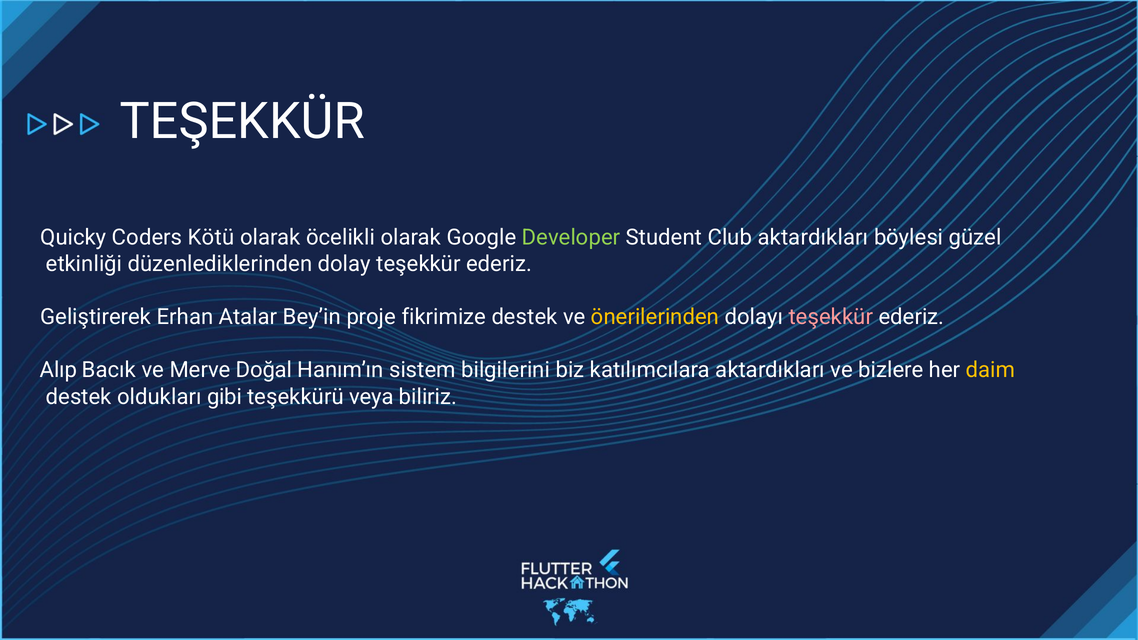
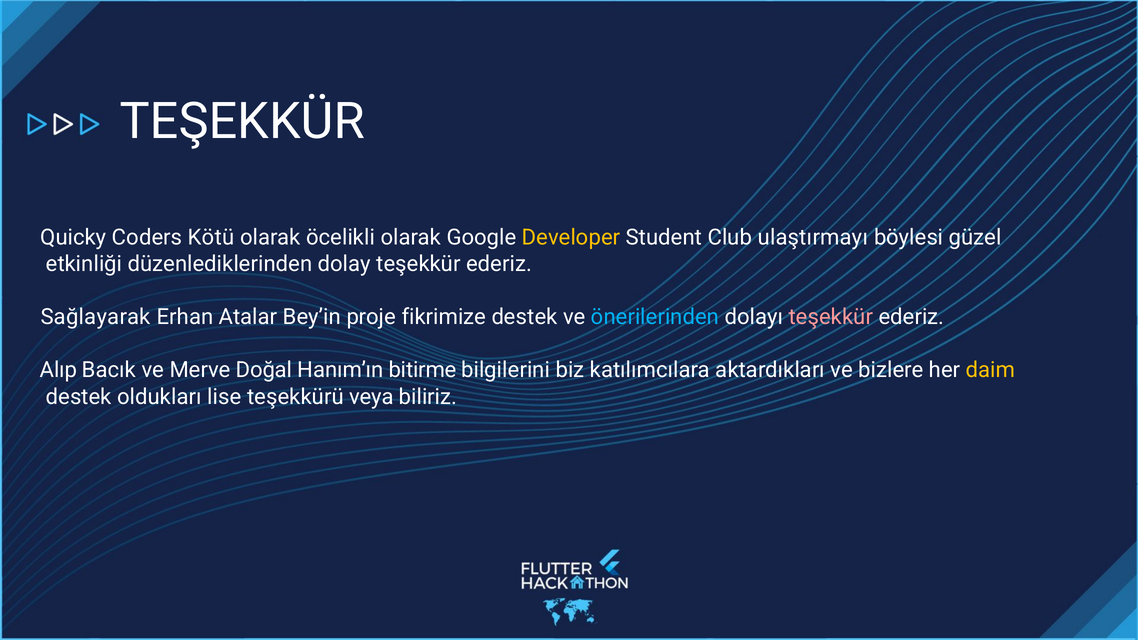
Developer colour: light green -> yellow
Club aktardıkları: aktardıkları -> ulaştırmayı
Geliştirerek: Geliştirerek -> Sağlayarak
önerilerinden colour: yellow -> light blue
sistem: sistem -> bitirme
gibi: gibi -> lise
